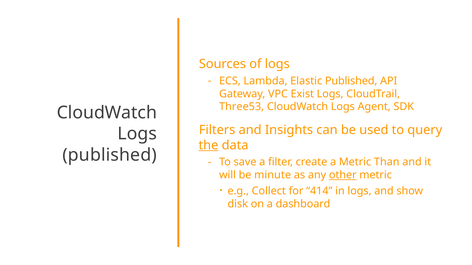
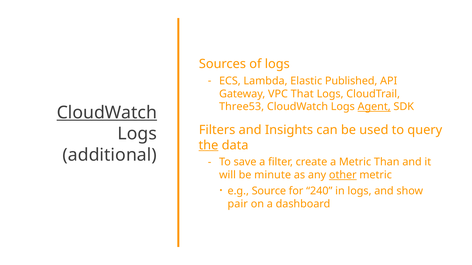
Exist: Exist -> That
Agent underline: none -> present
CloudWatch at (107, 113) underline: none -> present
published at (110, 155): published -> additional
Collect: Collect -> Source
414: 414 -> 240
disk: disk -> pair
